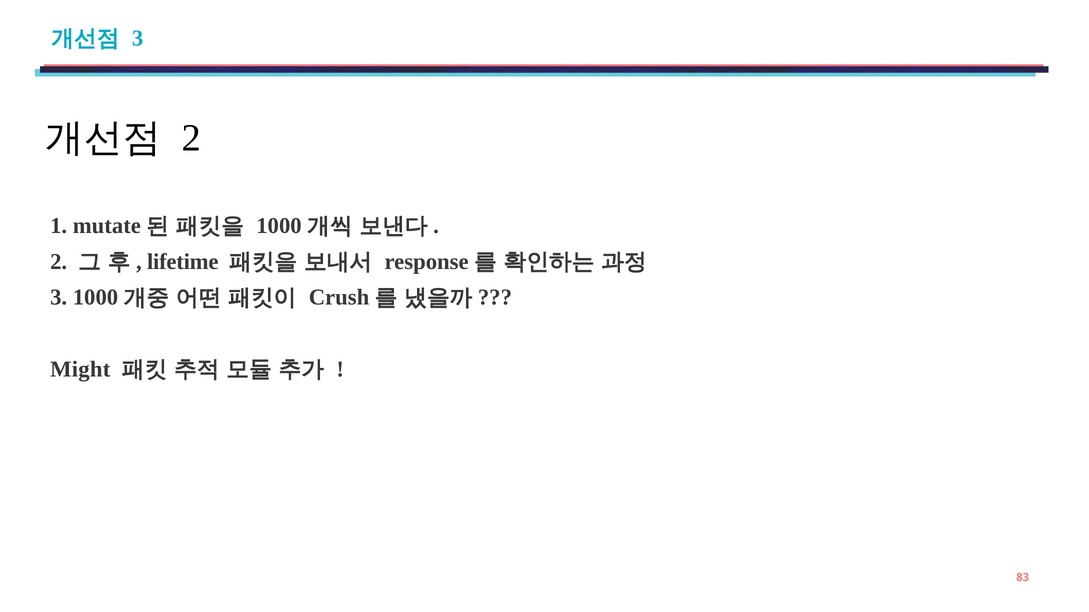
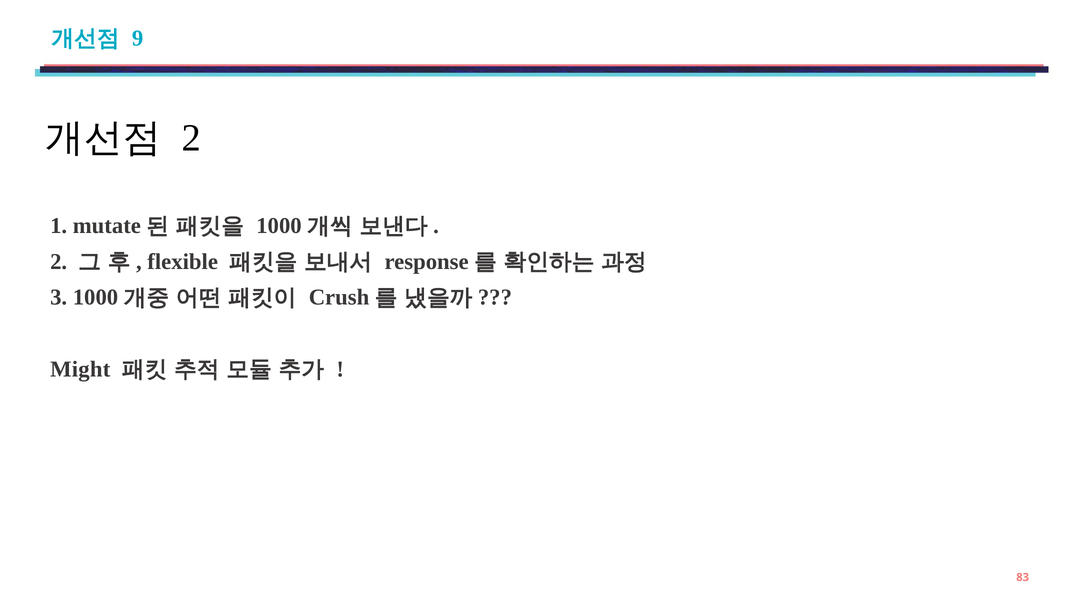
3 at (138, 38): 3 -> 9
lifetime: lifetime -> flexible
